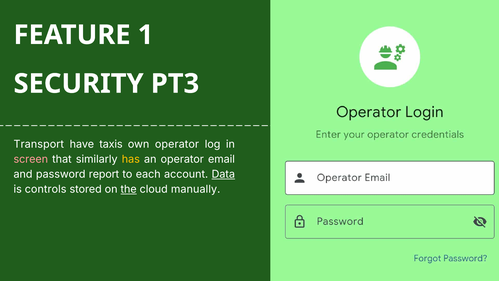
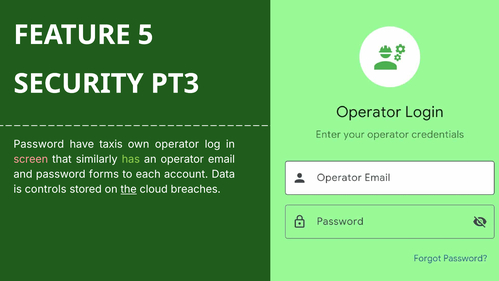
1: 1 -> 5
Transport at (39, 144): Transport -> Password
has colour: yellow -> light green
report: report -> forms
Data underline: present -> none
manually: manually -> breaches
